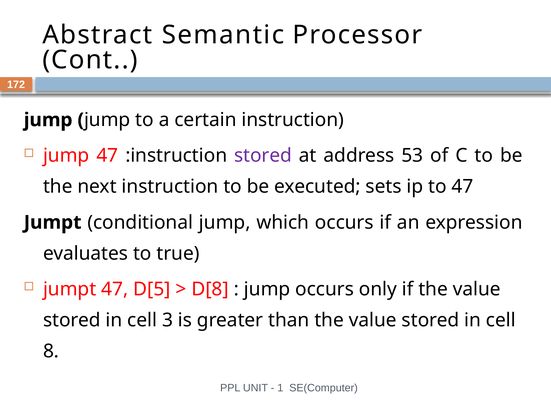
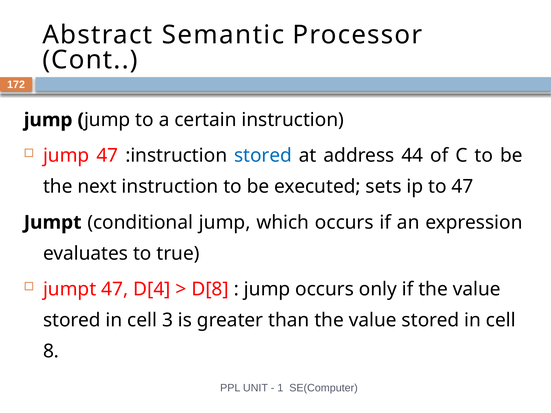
stored at (263, 156) colour: purple -> blue
53: 53 -> 44
D[5: D[5 -> D[4
